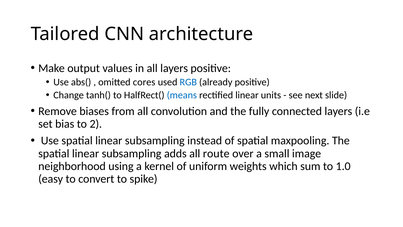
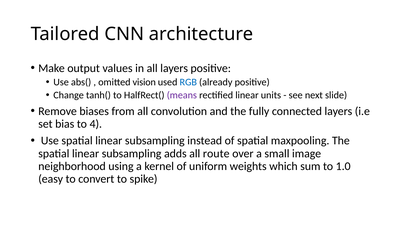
cores: cores -> vision
means colour: blue -> purple
2: 2 -> 4
